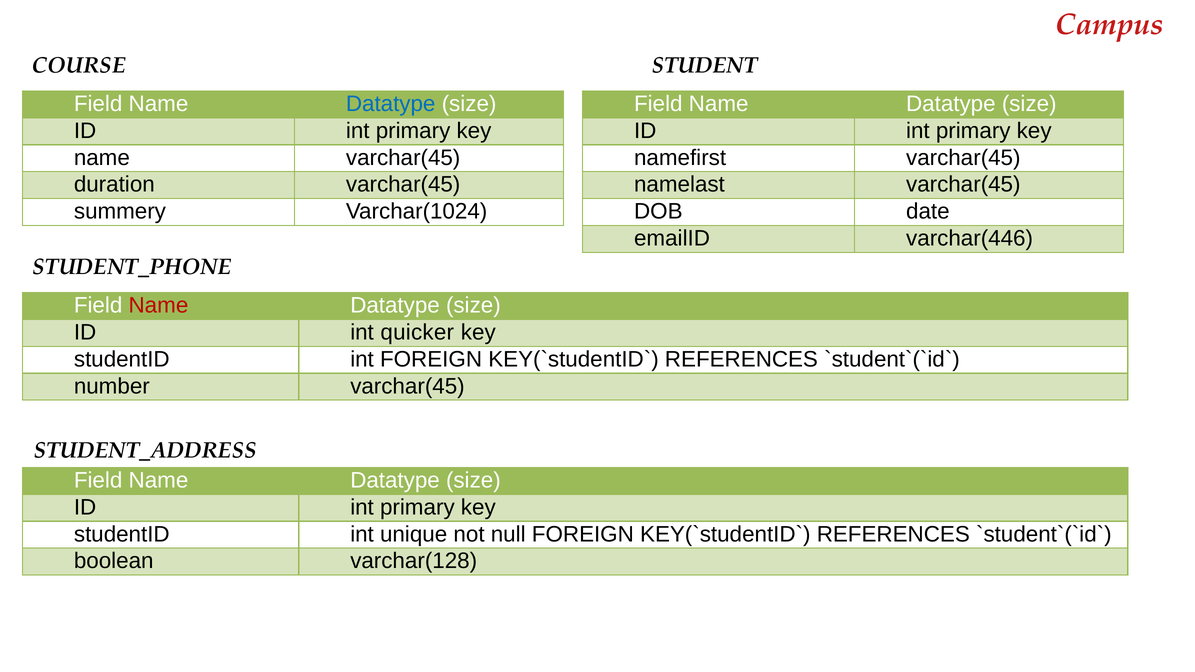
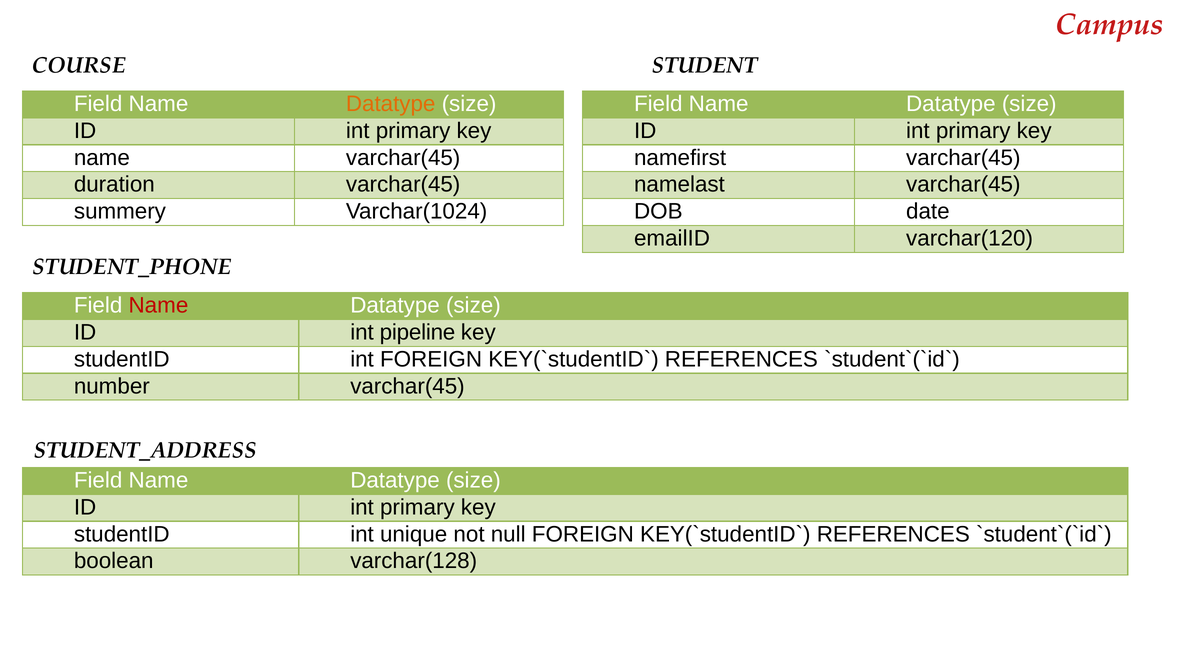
Datatype at (391, 104) colour: blue -> orange
varchar(446: varchar(446 -> varchar(120
quicker: quicker -> pipeline
